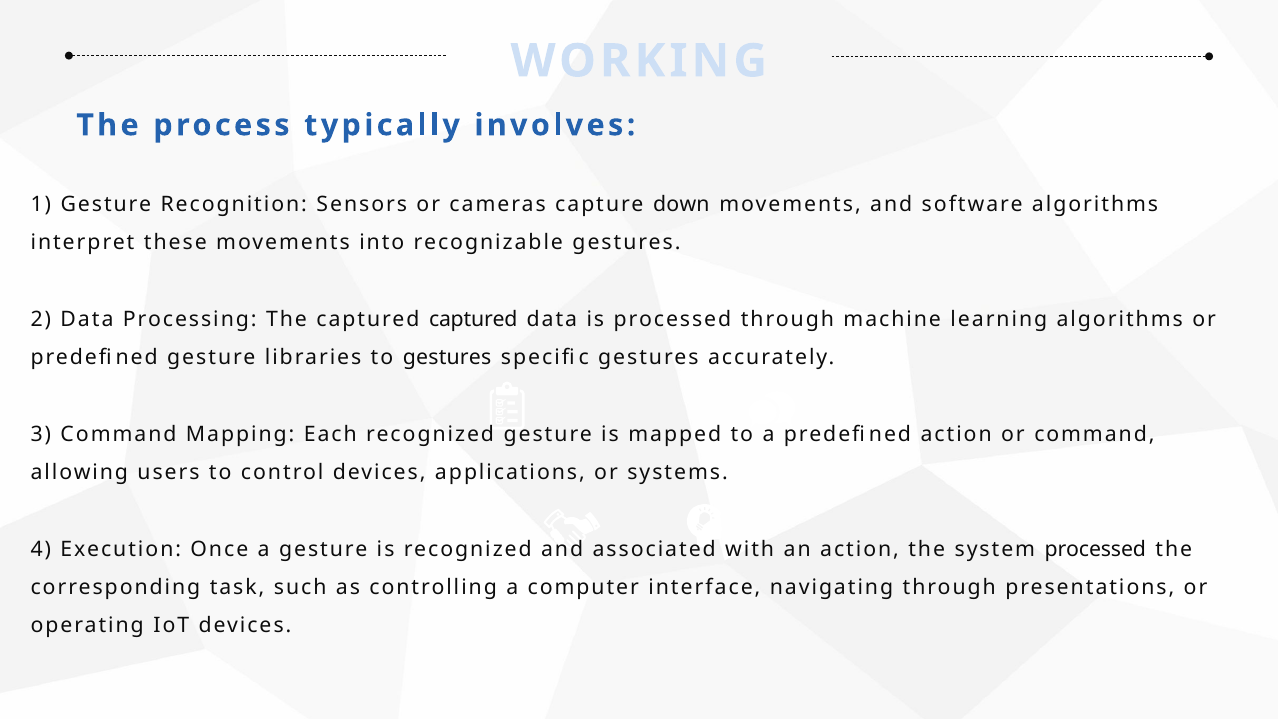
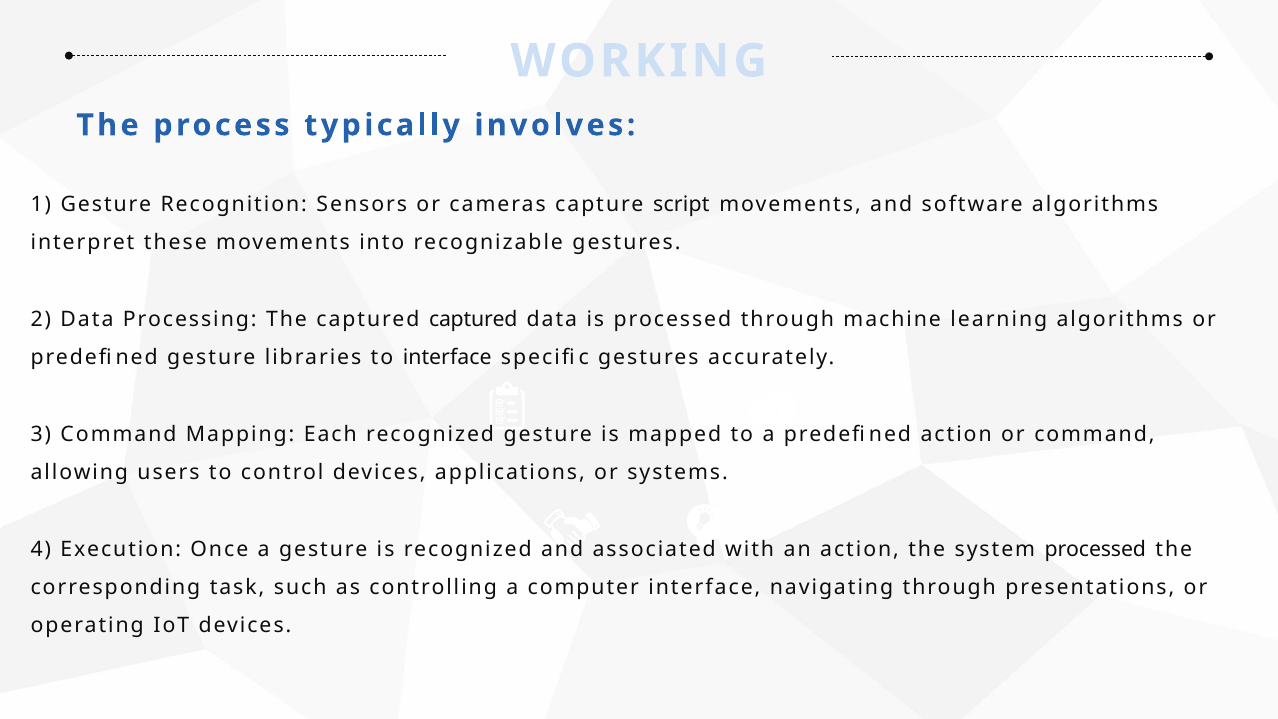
down: down -> script
to gestures: gestures -> interface
